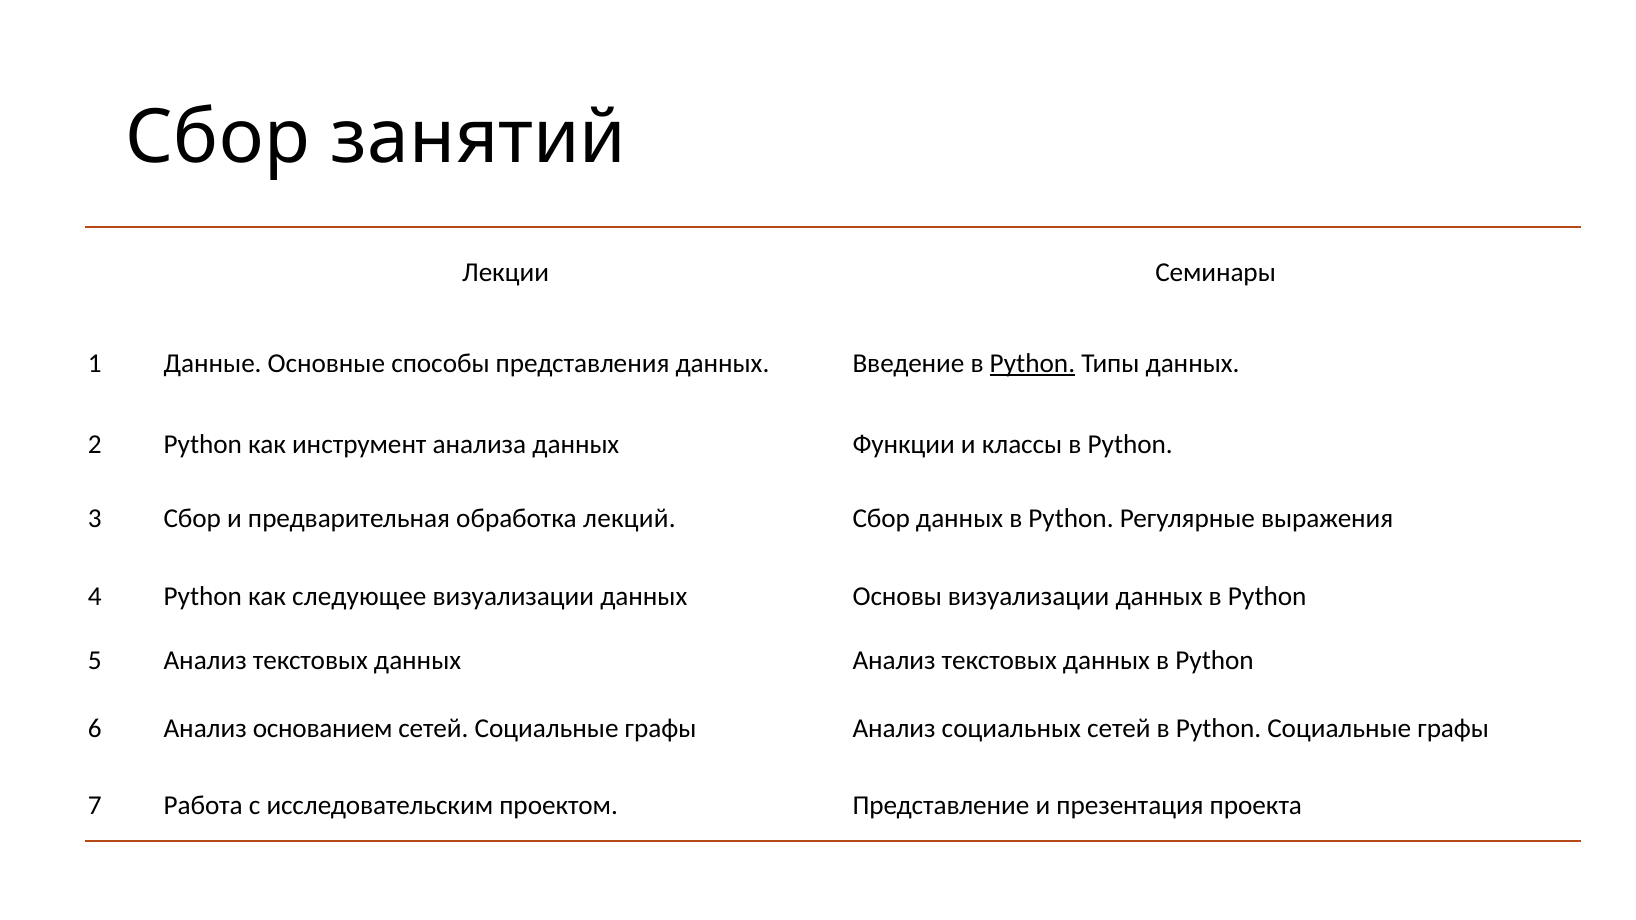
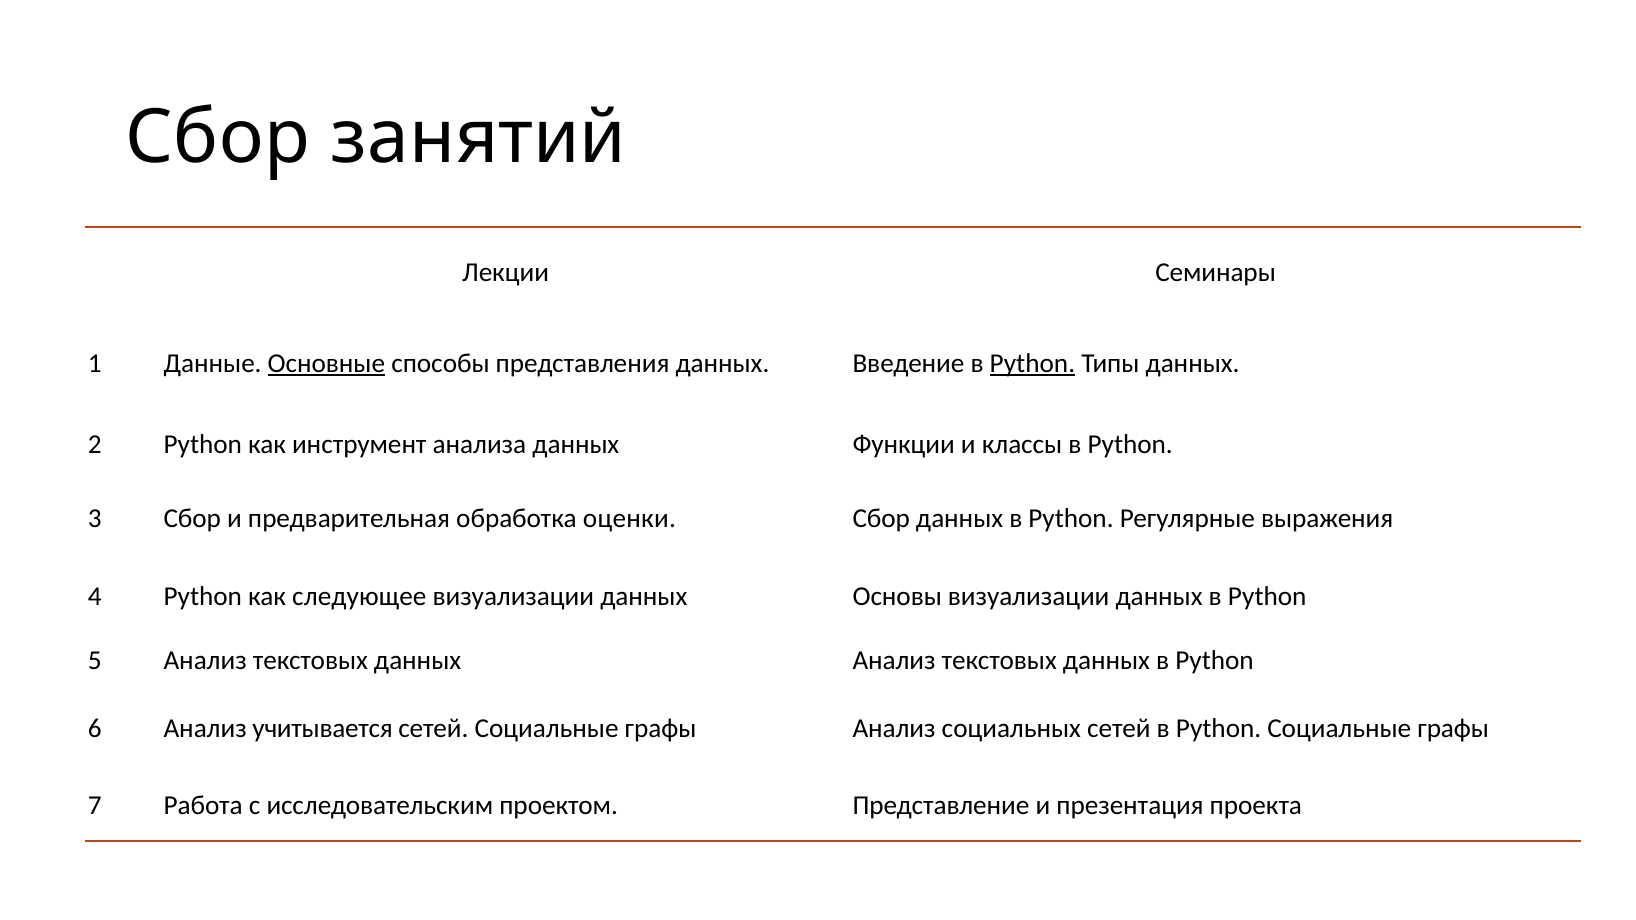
Основные underline: none -> present
лекций: лекций -> оценки
основанием: основанием -> учитывается
